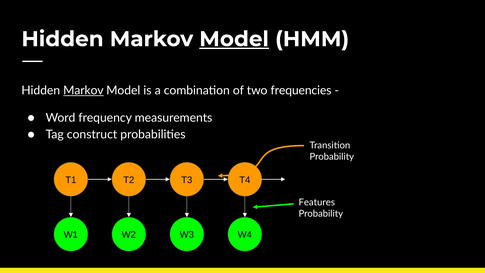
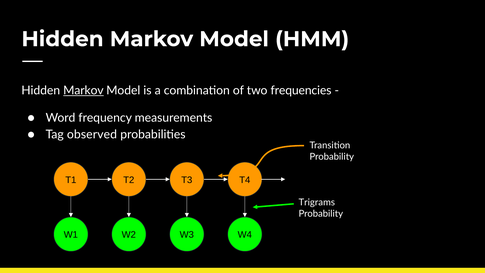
Model at (234, 39) underline: present -> none
construct: construct -> observed
Features: Features -> Trigrams
